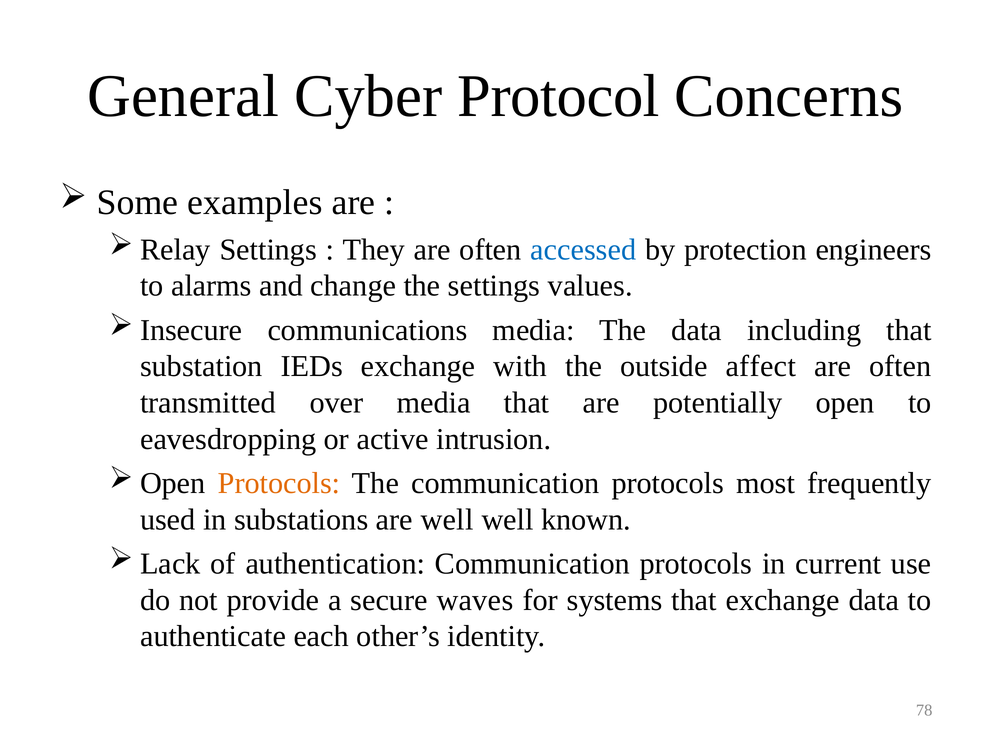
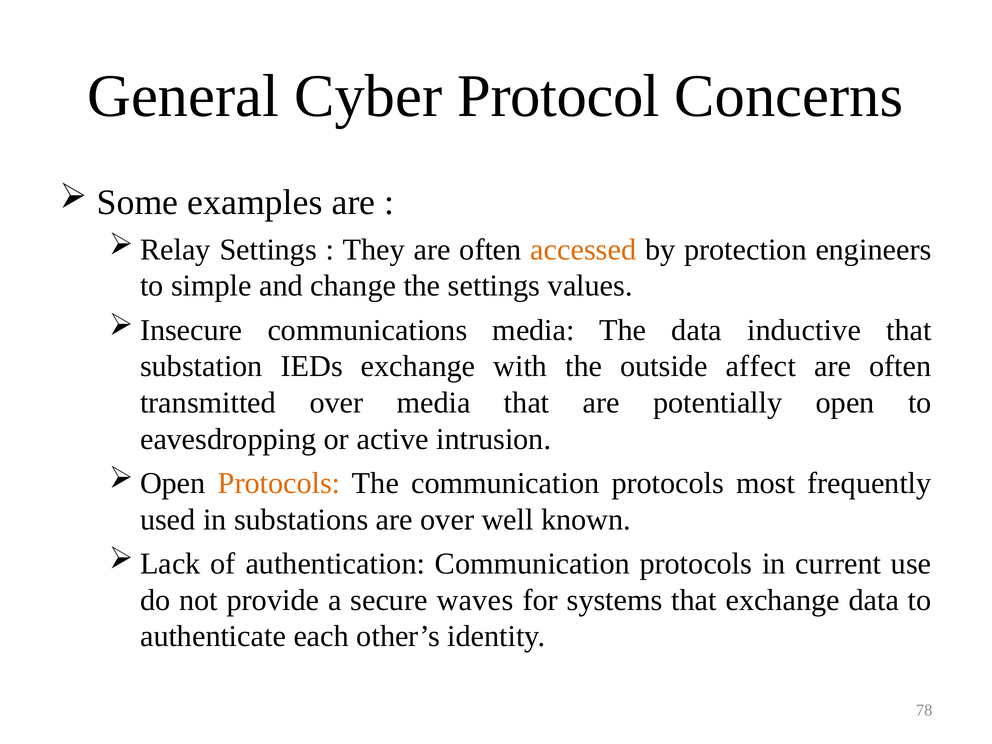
accessed colour: blue -> orange
alarms: alarms -> simple
including: including -> inductive
are well: well -> over
